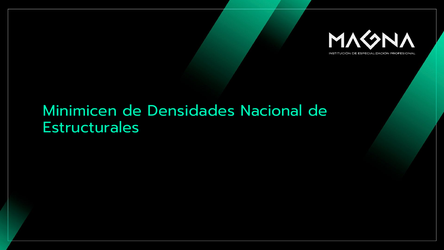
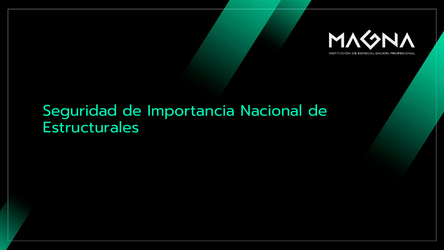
Minimicen: Minimicen -> Seguridad
Densidades: Densidades -> Importancia
